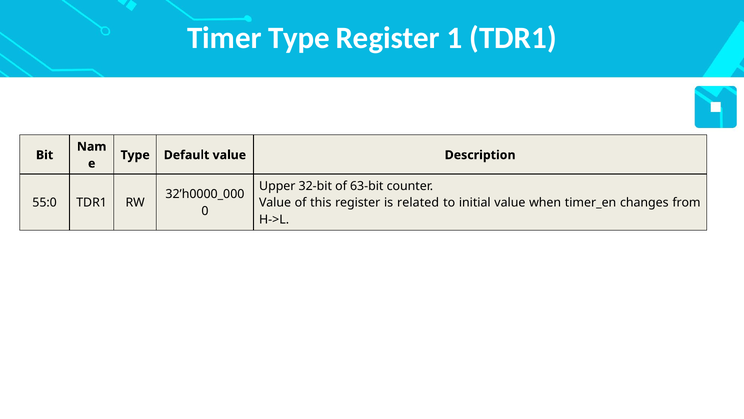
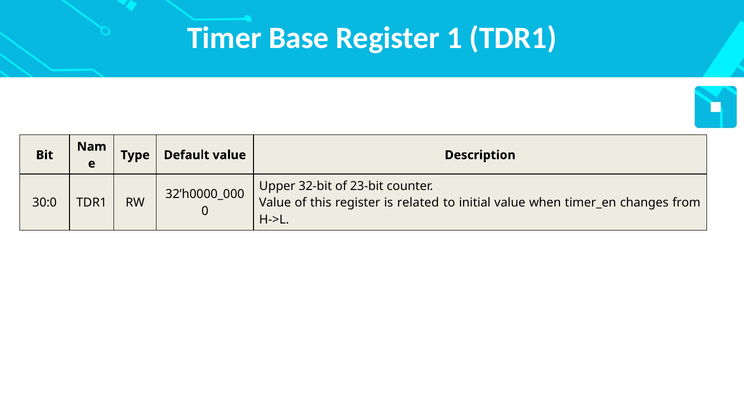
Timer Type: Type -> Base
63-bit: 63-bit -> 23-bit
55:0: 55:0 -> 30:0
